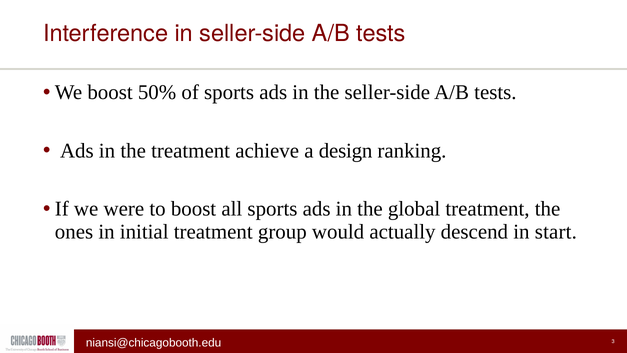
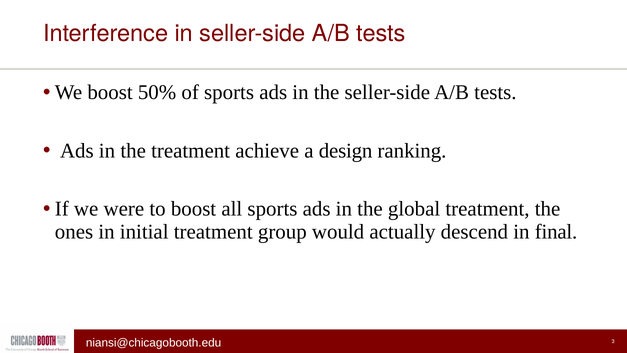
start: start -> final
